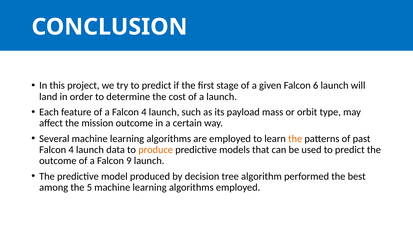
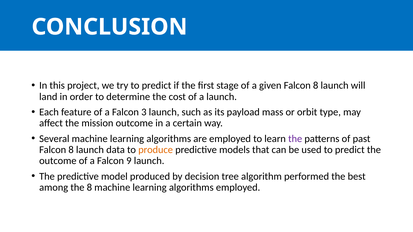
given Falcon 6: 6 -> 8
a Falcon 4: 4 -> 3
the at (295, 139) colour: orange -> purple
4 at (71, 150): 4 -> 8
the 5: 5 -> 8
